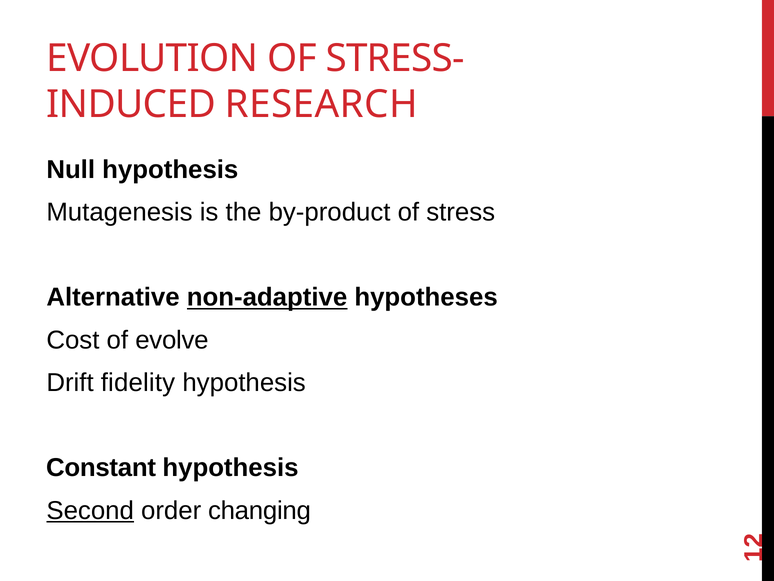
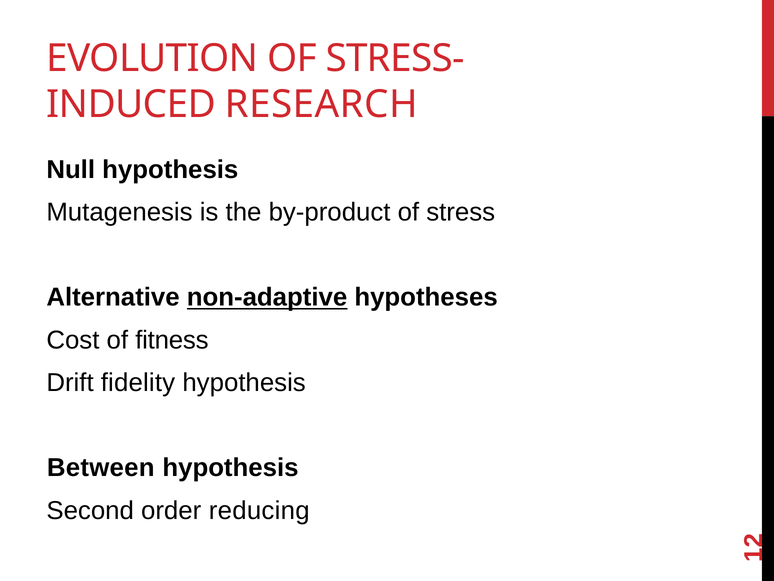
evolve: evolve -> fitness
Constant: Constant -> Between
Second underline: present -> none
changing: changing -> reducing
